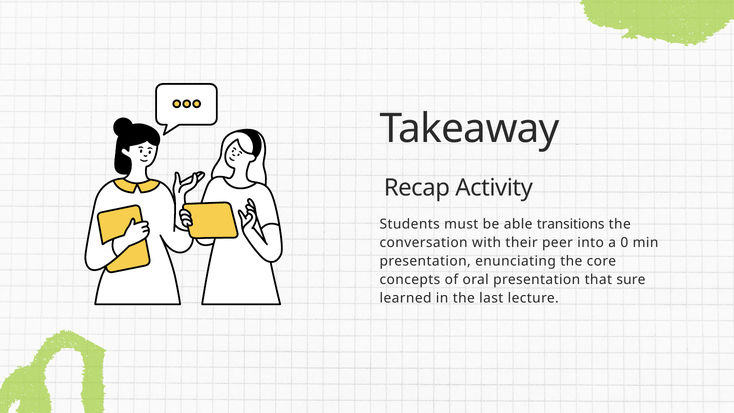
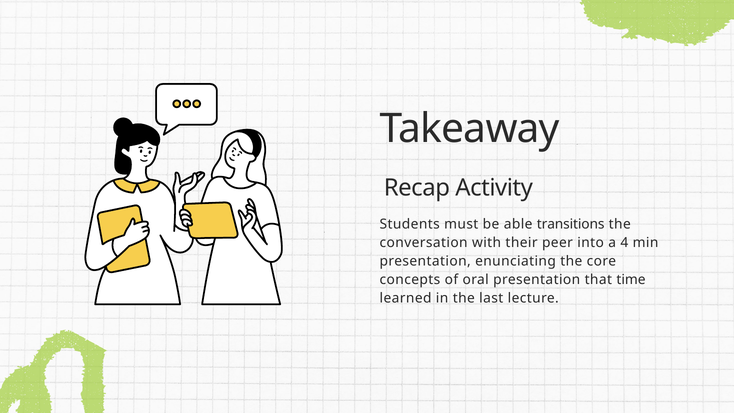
0: 0 -> 4
sure: sure -> time
